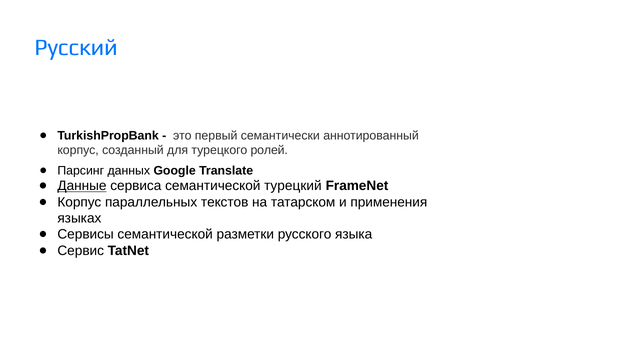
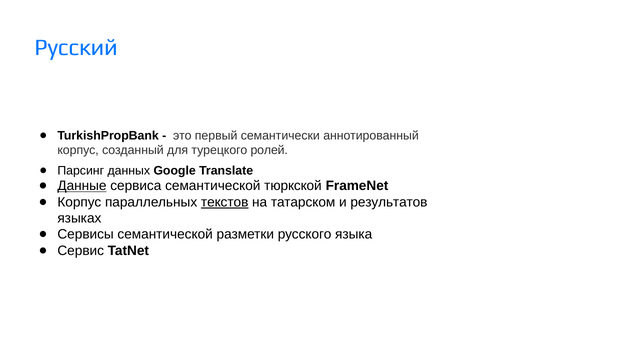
турецкий: турецкий -> тюркской
текстов underline: none -> present
применения: применения -> результатов
